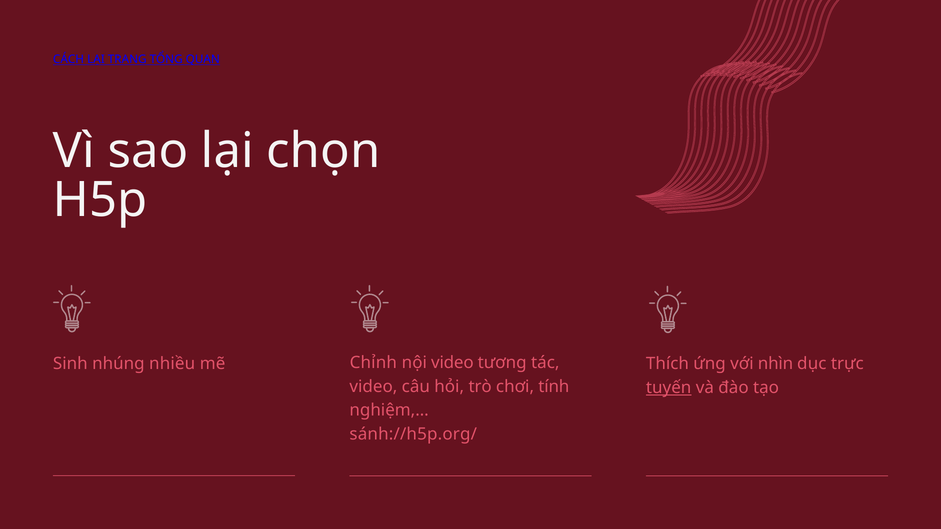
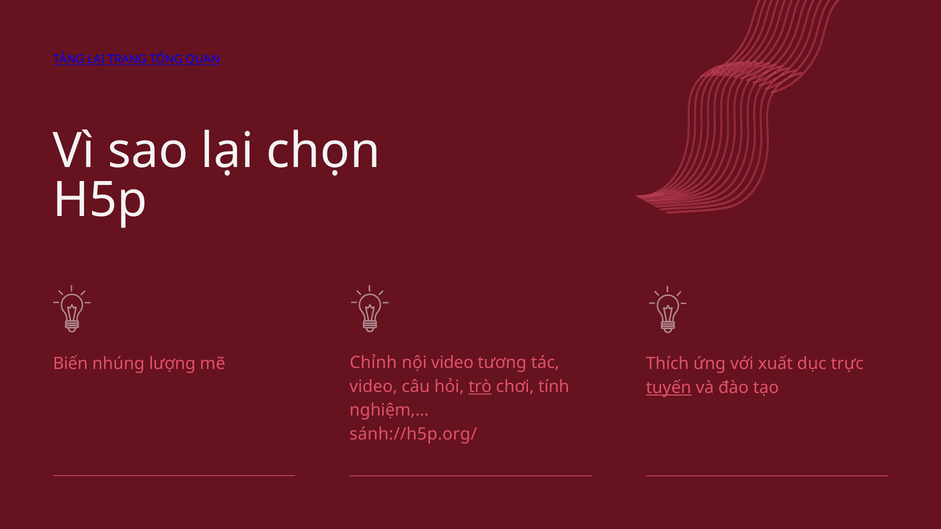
CÁCH: CÁCH -> TẢNG
Sinh: Sinh -> Biến
nhiều: nhiều -> lượng
nhìn: nhìn -> xuất
trò underline: none -> present
